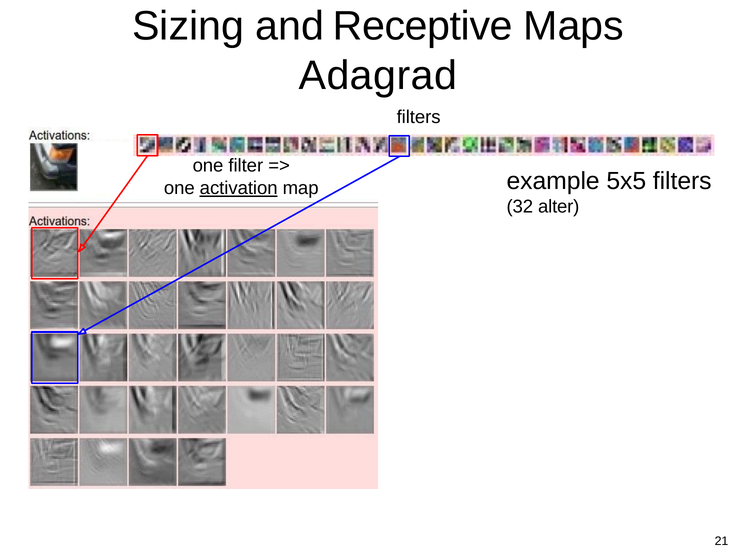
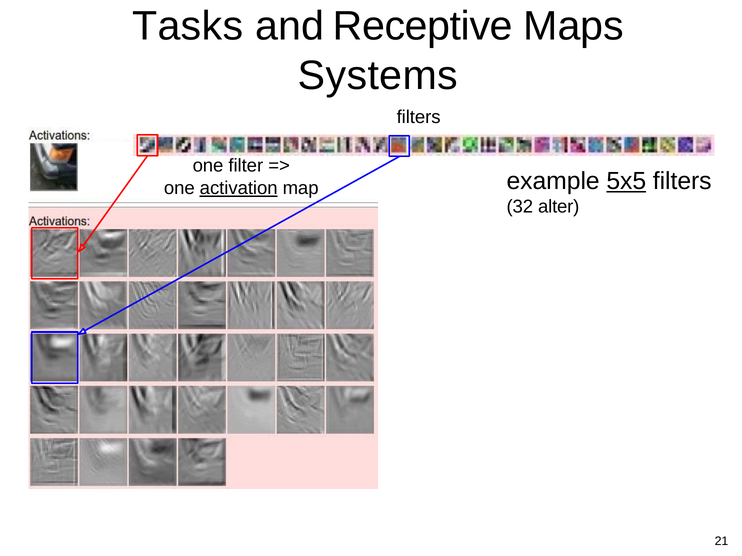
Sizing: Sizing -> Tasks
Adagrad: Adagrad -> Systems
5x5 underline: none -> present
